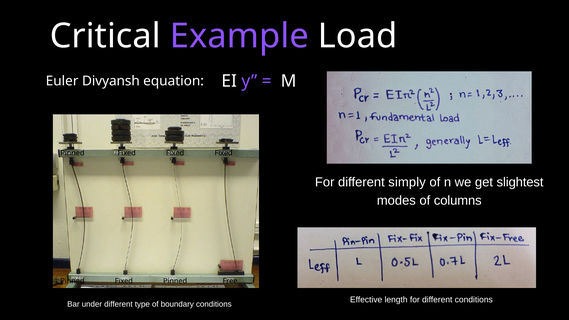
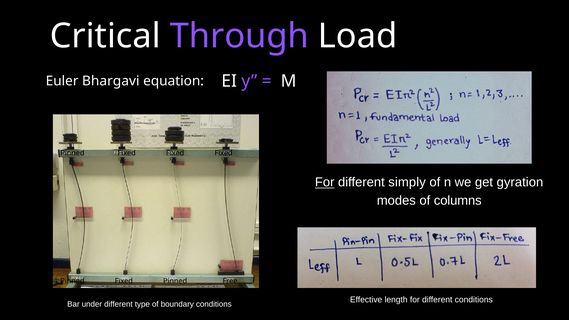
Example: Example -> Through
Divyansh: Divyansh -> Bhargavi
For at (325, 182) underline: none -> present
slightest: slightest -> gyration
